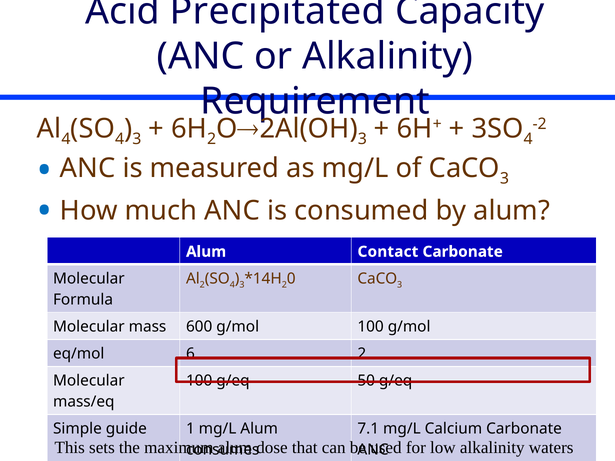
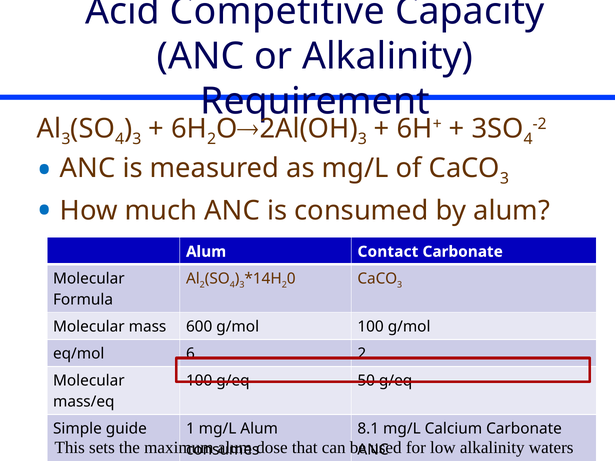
Precipitated: Precipitated -> Competitive
4 at (66, 139): 4 -> 3
7.1: 7.1 -> 8.1
